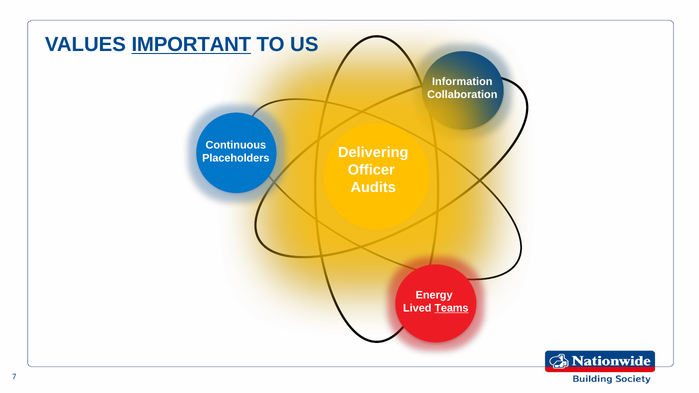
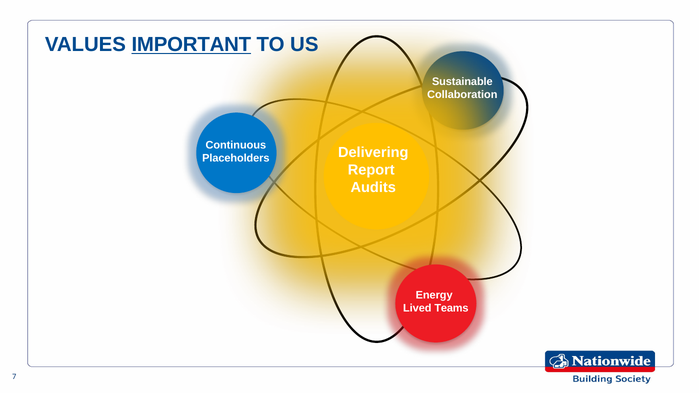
Information: Information -> Sustainable
Officer: Officer -> Report
Teams underline: present -> none
